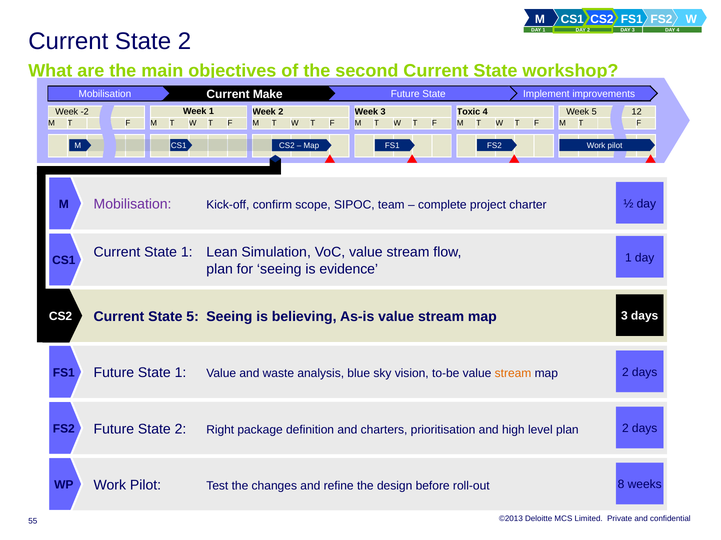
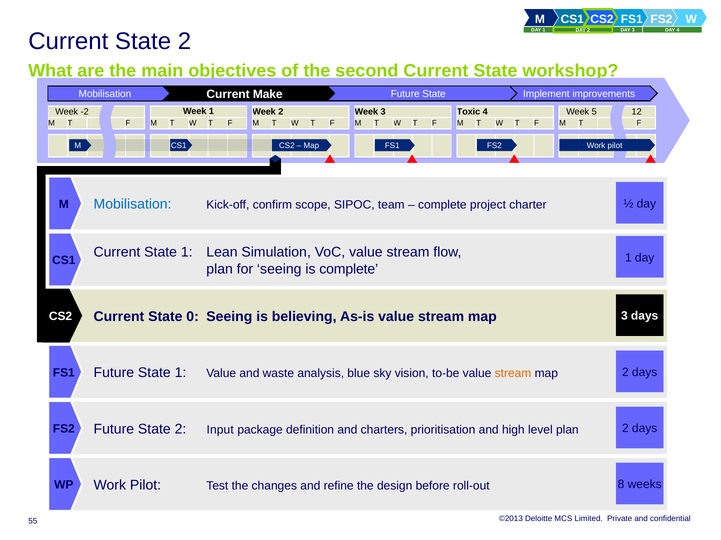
Mobilisation at (133, 205) colour: purple -> blue
is evidence: evidence -> complete
State 5: 5 -> 0
Right: Right -> Input
